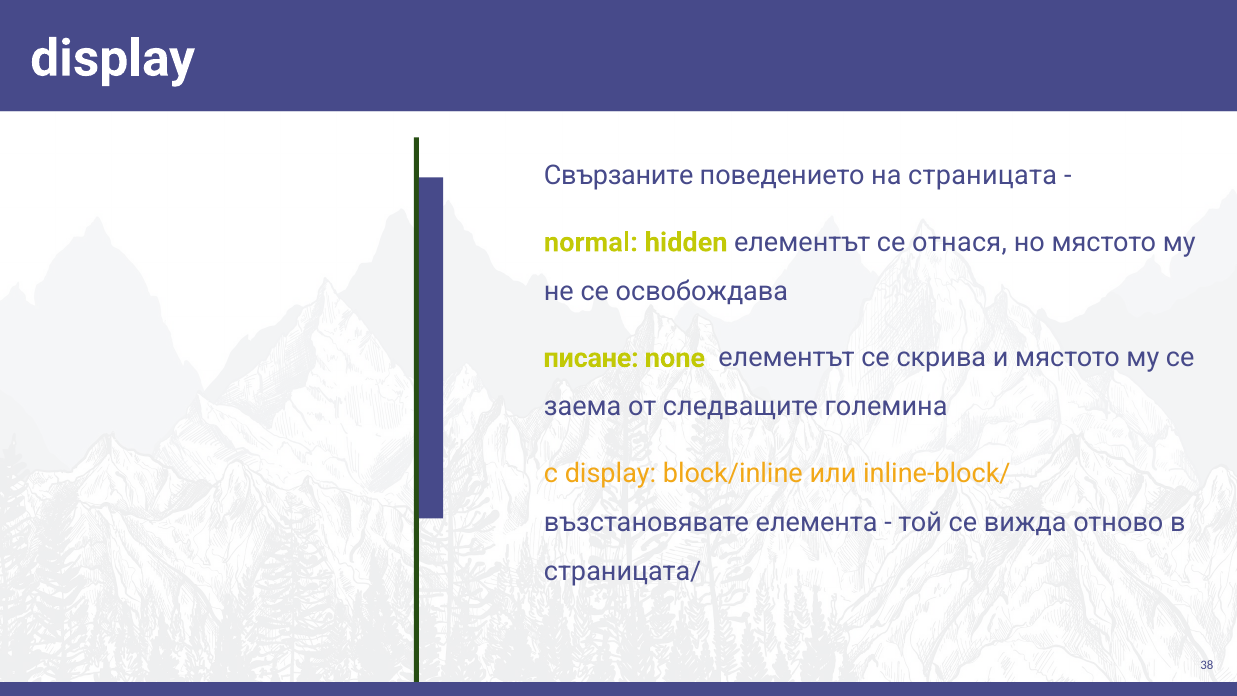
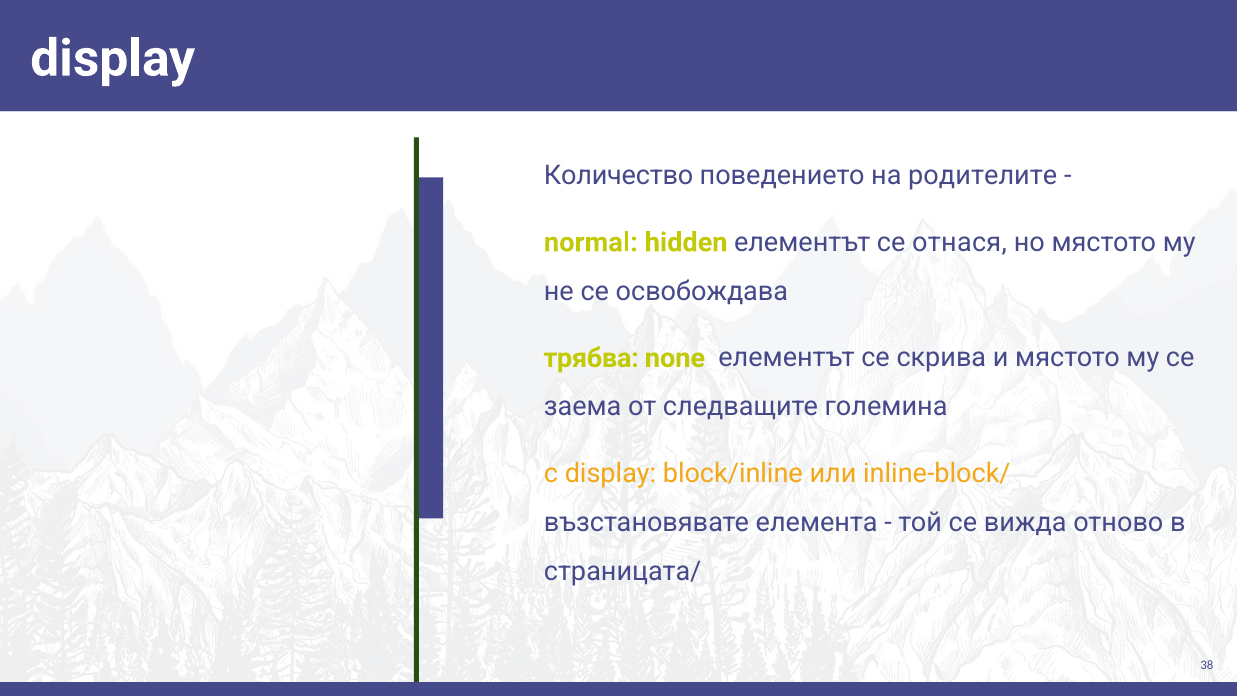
Свързаните: Свързаните -> Количество
страницата: страницата -> родителите
писане: писане -> трябва
